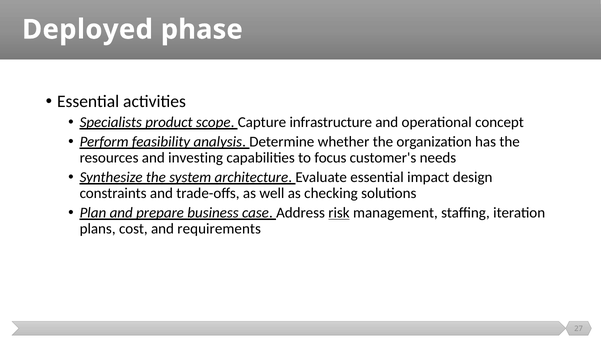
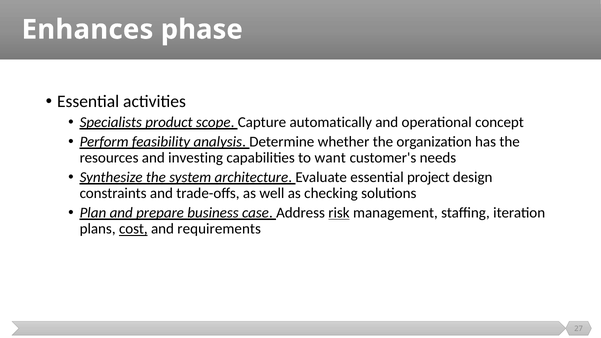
Deployed: Deployed -> Enhances
infrastructure: infrastructure -> automatically
focus: focus -> want
impact: impact -> project
cost underline: none -> present
